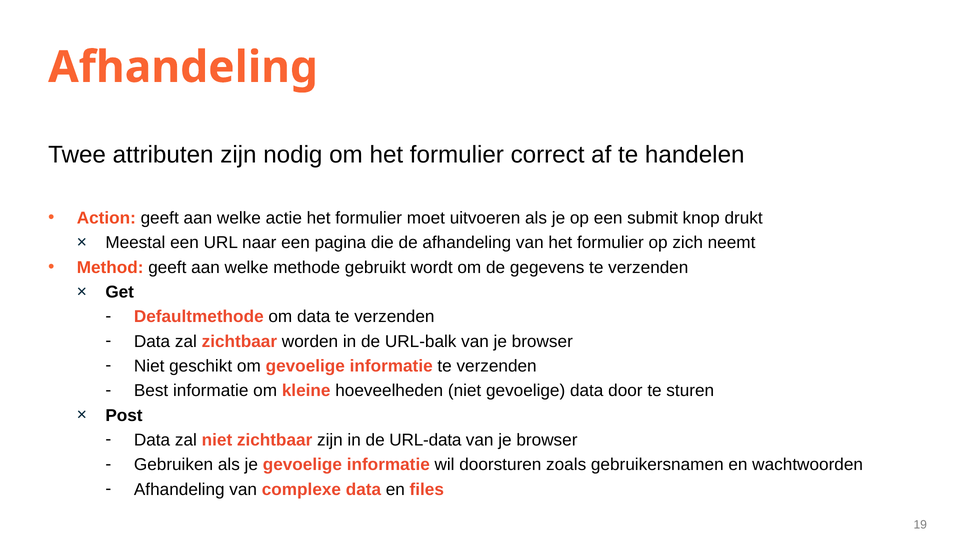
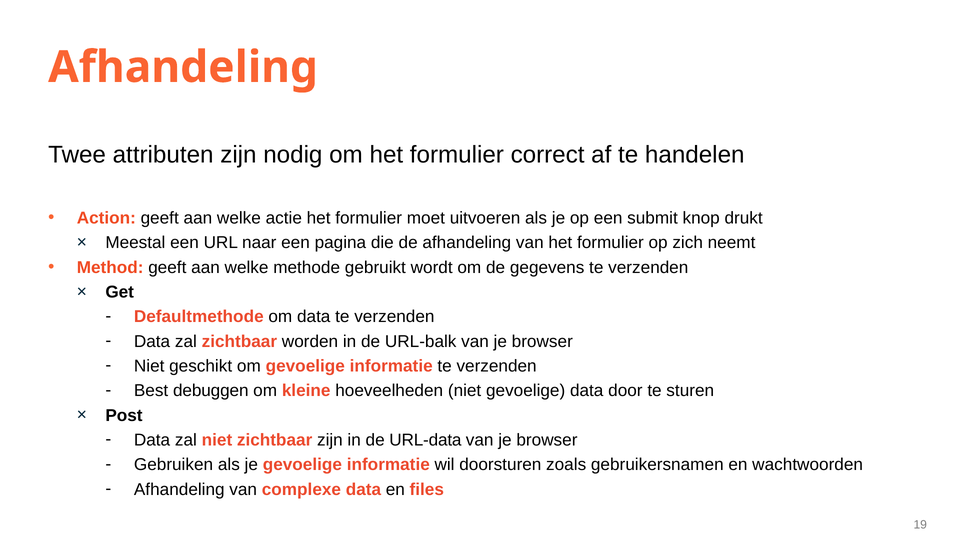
Best informatie: informatie -> debuggen
